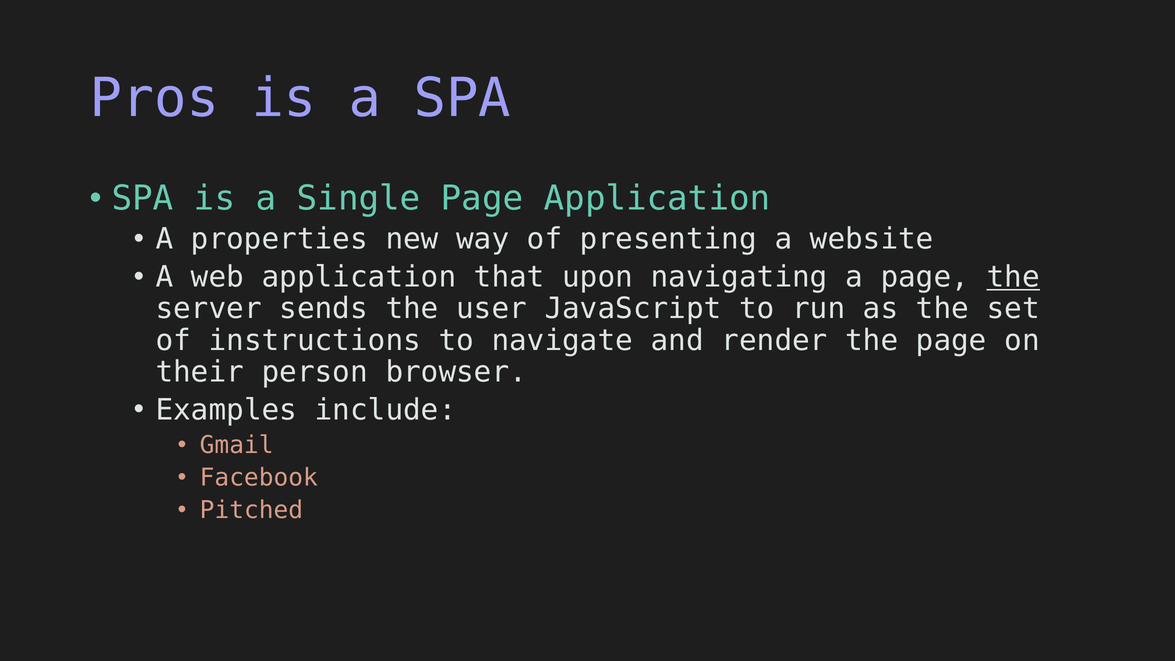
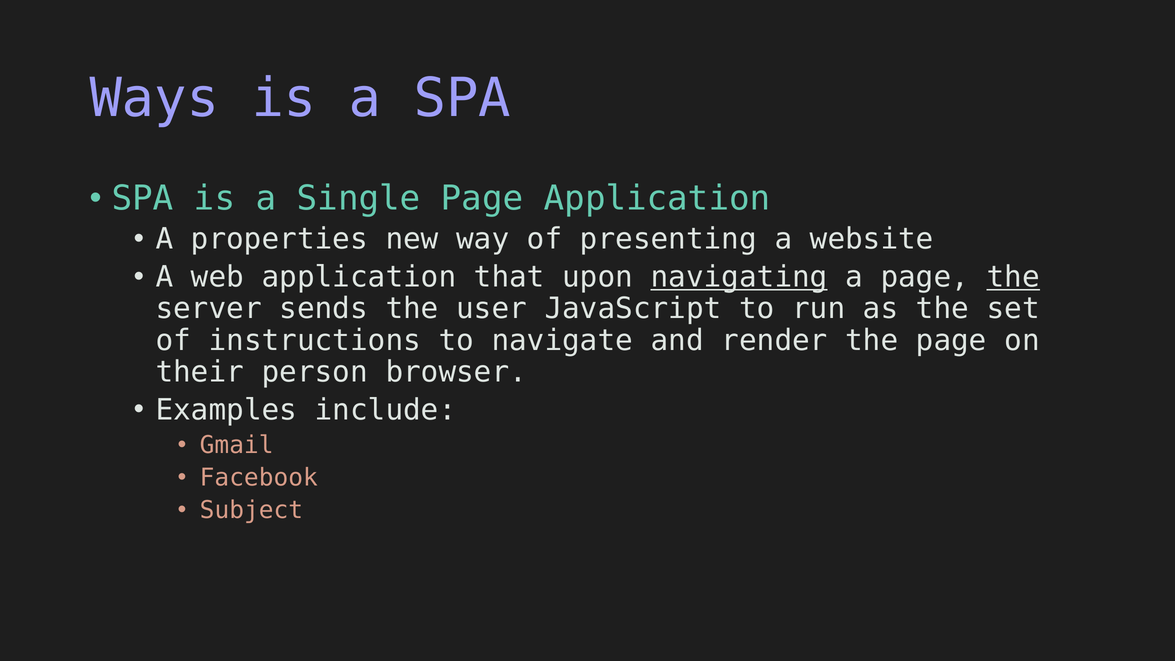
Pros: Pros -> Ways
navigating underline: none -> present
Pitched: Pitched -> Subject
